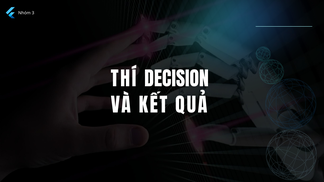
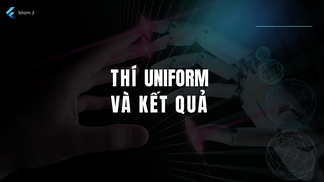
DECISION: DECISION -> UNIFORM
